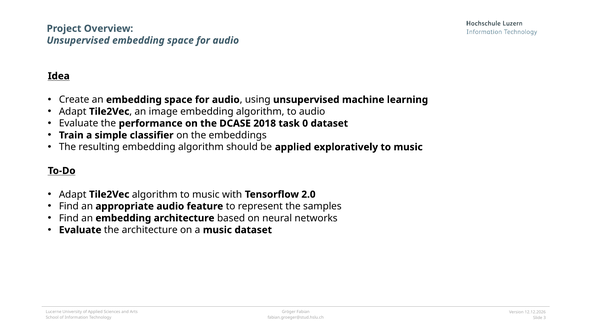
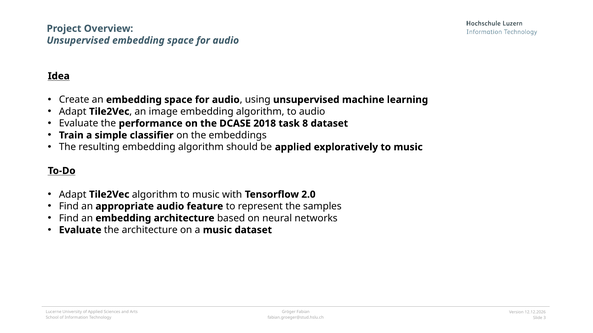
0: 0 -> 8
